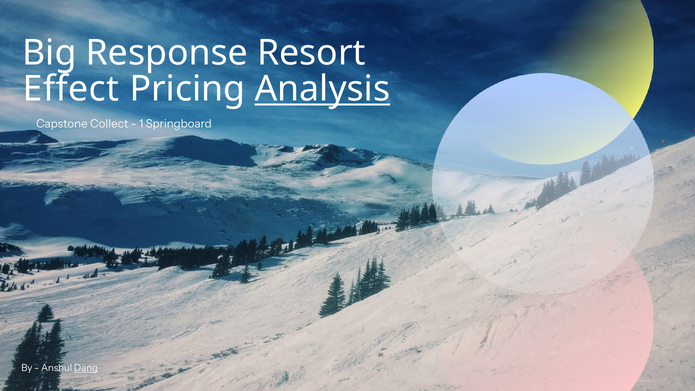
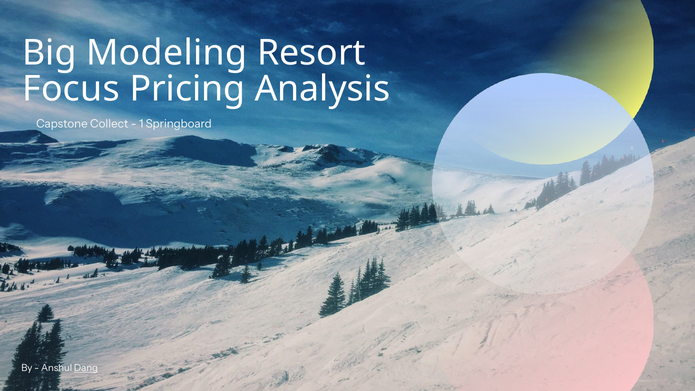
Response: Response -> Modeling
Effect: Effect -> Focus
Analysis underline: present -> none
